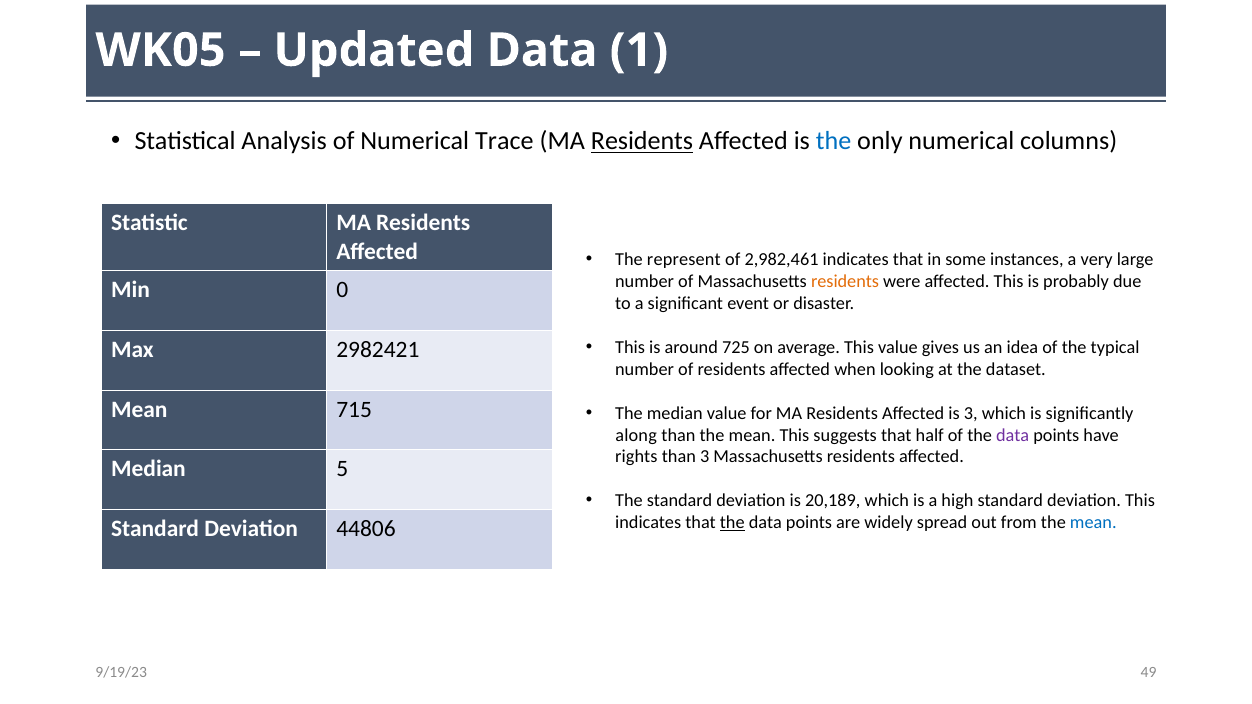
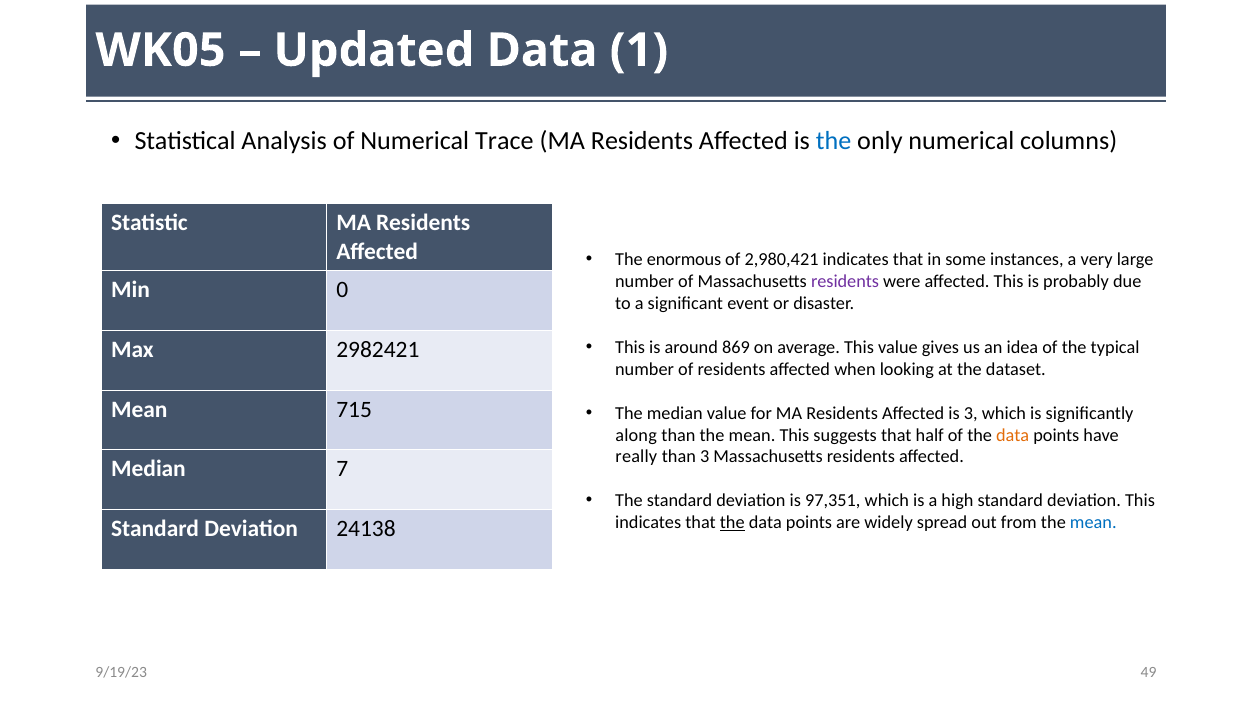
Residents at (642, 141) underline: present -> none
represent: represent -> enormous
2,982,461: 2,982,461 -> 2,980,421
residents at (845, 282) colour: orange -> purple
725: 725 -> 869
data at (1013, 435) colour: purple -> orange
rights: rights -> really
5: 5 -> 7
20,189: 20,189 -> 97,351
44806: 44806 -> 24138
